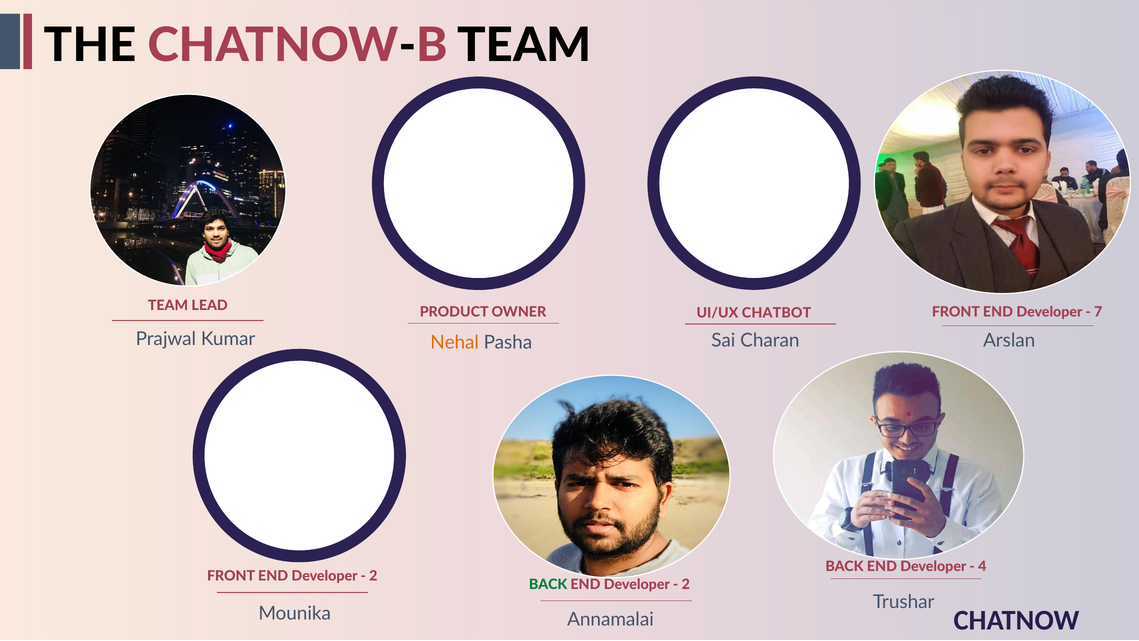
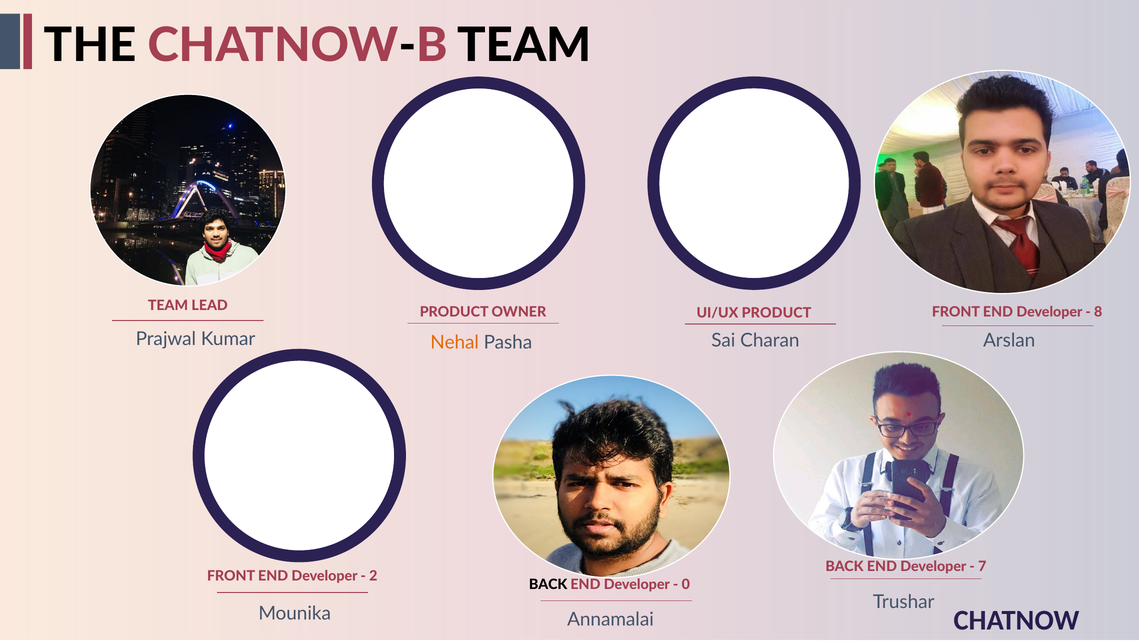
7: 7 -> 8
UI/UX CHATBOT: CHATBOT -> PRODUCT
4: 4 -> 7
BACK at (548, 584) colour: green -> black
2 at (686, 584): 2 -> 0
